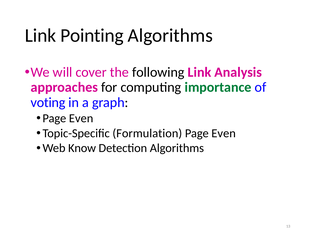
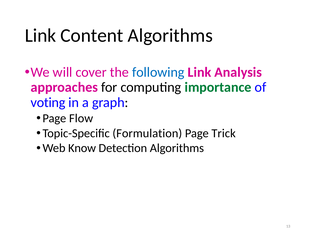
Pointing: Pointing -> Content
following colour: black -> blue
Even at (81, 118): Even -> Flow
Even at (224, 133): Even -> Trick
